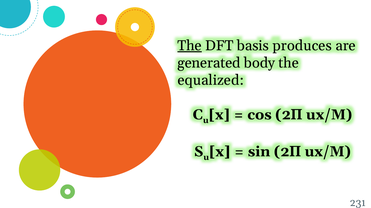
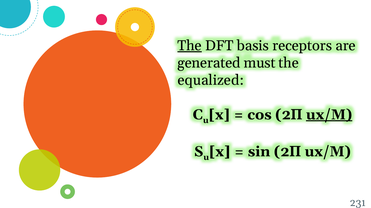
produces: produces -> receptors
body: body -> must
ux/M at (329, 115) underline: none -> present
